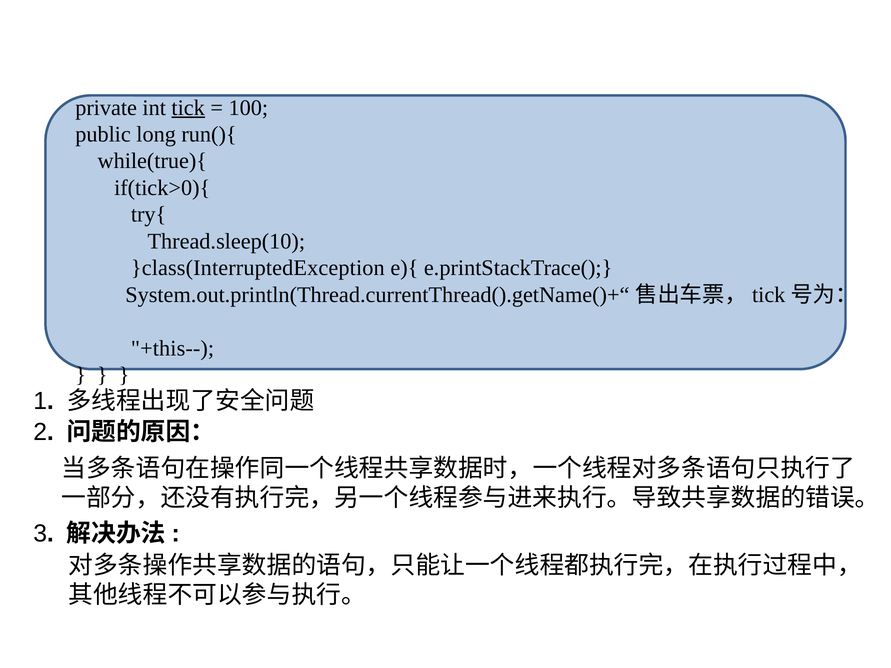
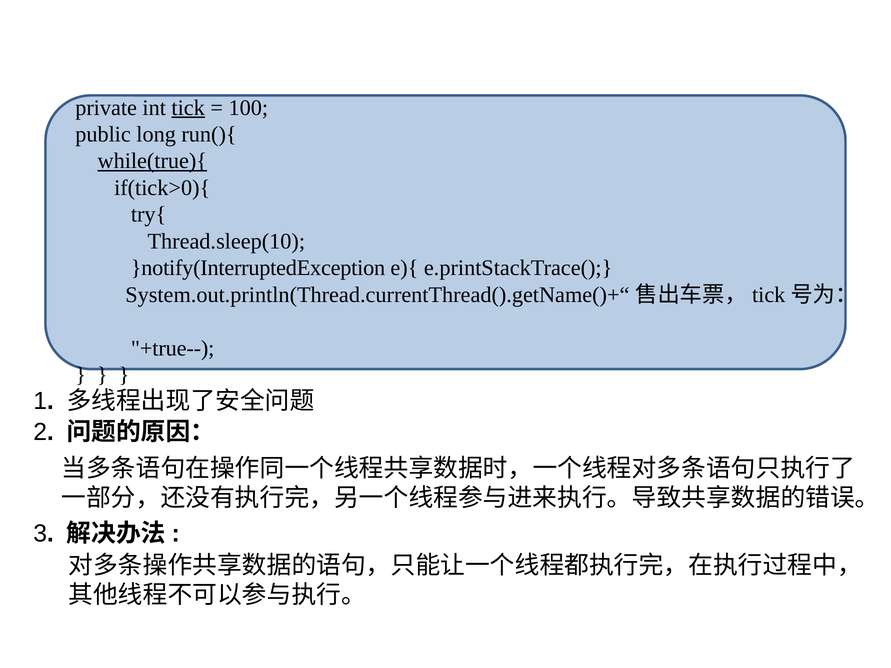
while(true){ underline: none -> present
}class(InterruptedException: }class(InterruptedException -> }notify(InterruptedException
+this--: +this-- -> +true--
